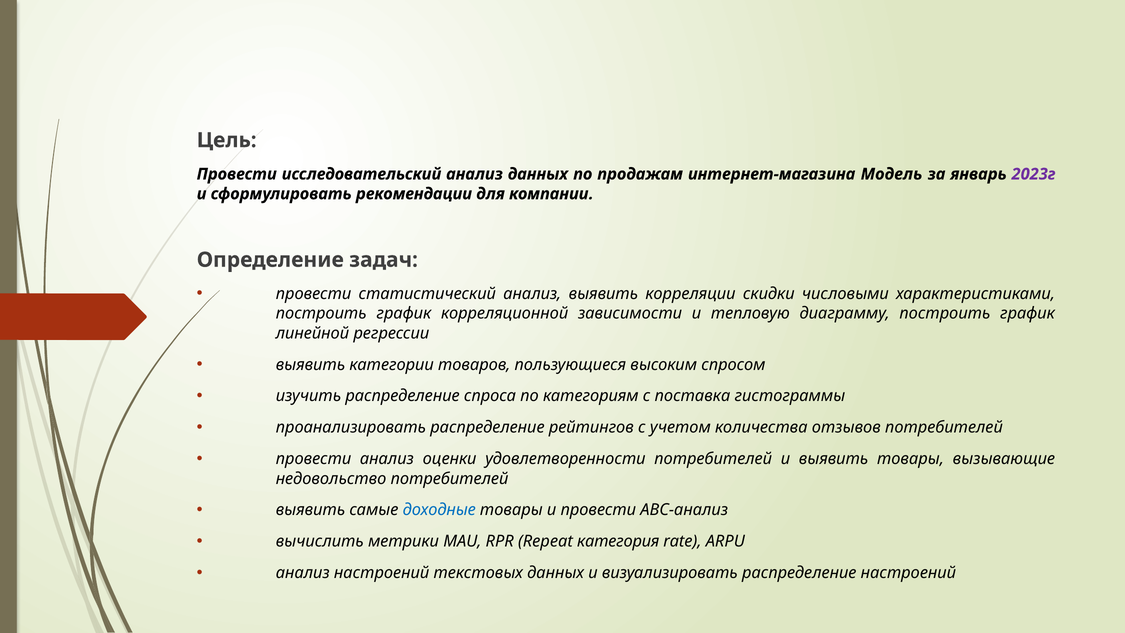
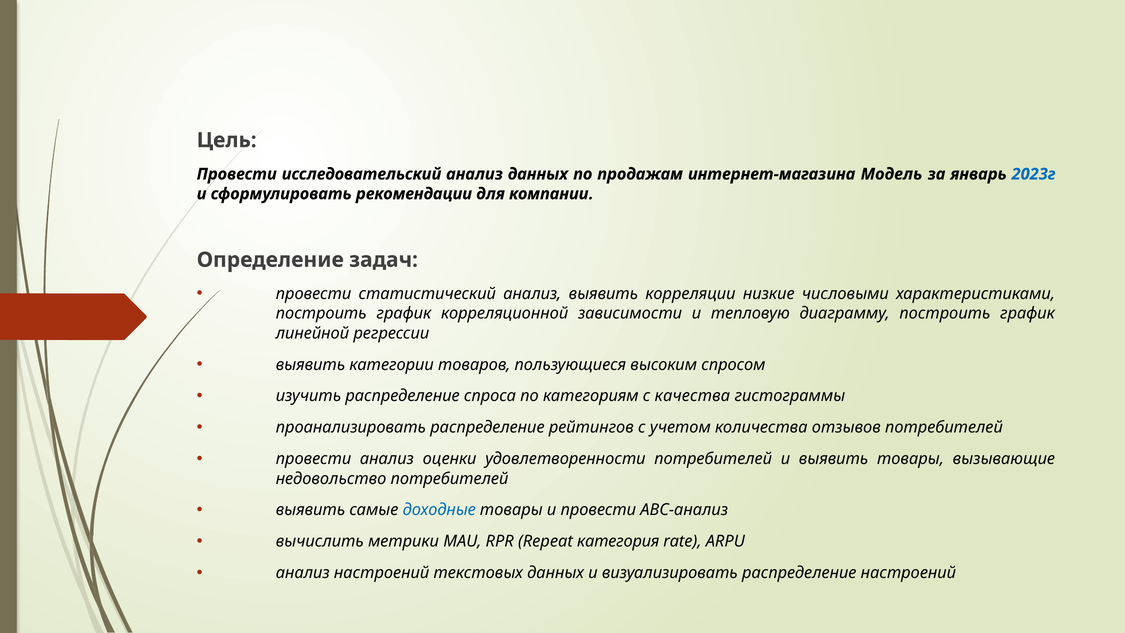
2023г colour: purple -> blue
скидки: скидки -> низкие
поставка: поставка -> качества
